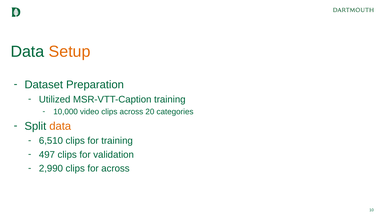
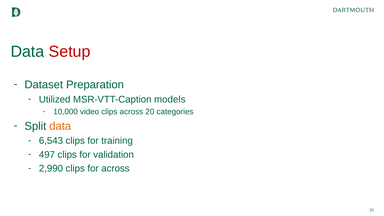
Setup colour: orange -> red
MSR-VTT-Caption training: training -> models
6,510: 6,510 -> 6,543
